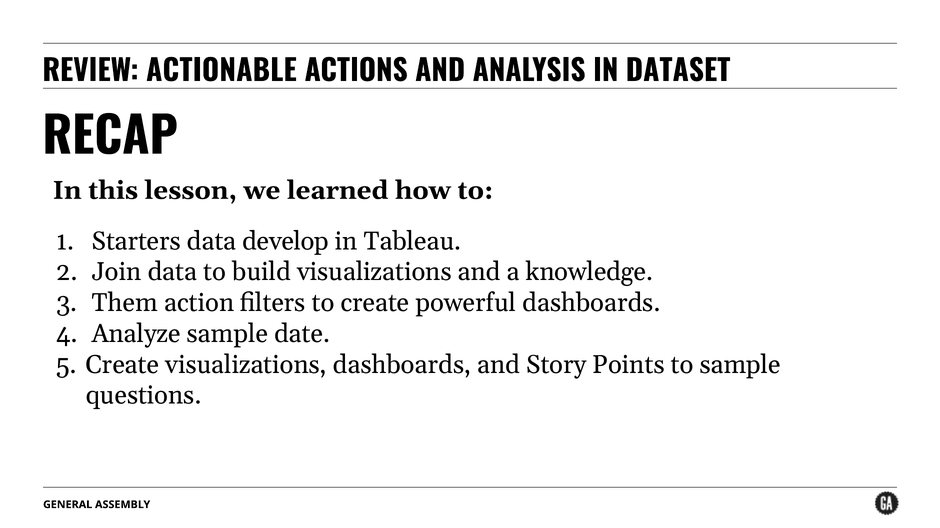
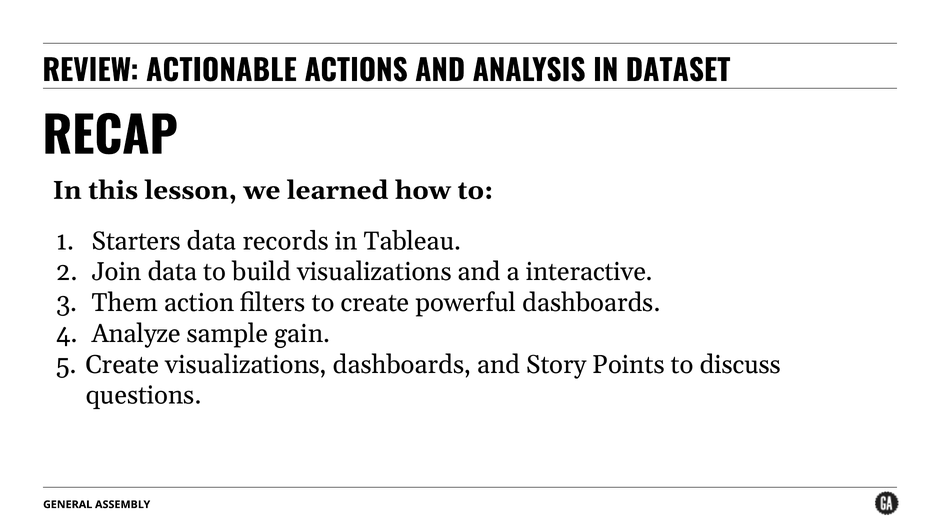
develop: develop -> records
knowledge: knowledge -> interactive
date: date -> gain
to sample: sample -> discuss
